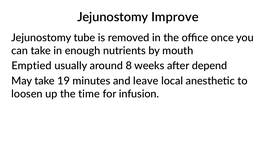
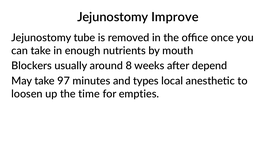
Emptied: Emptied -> Blockers
19: 19 -> 97
leave: leave -> types
infusion: infusion -> empties
